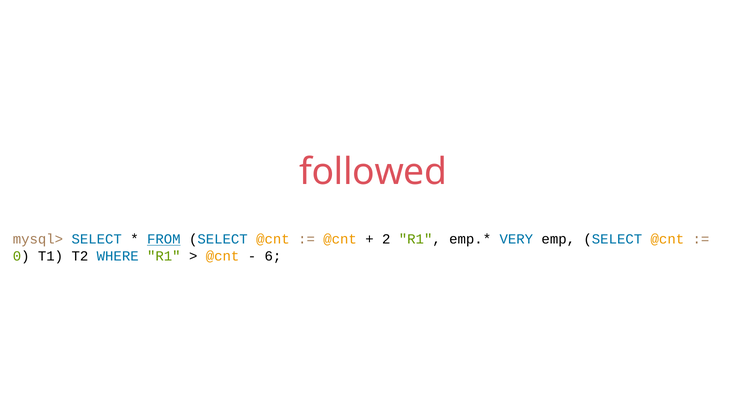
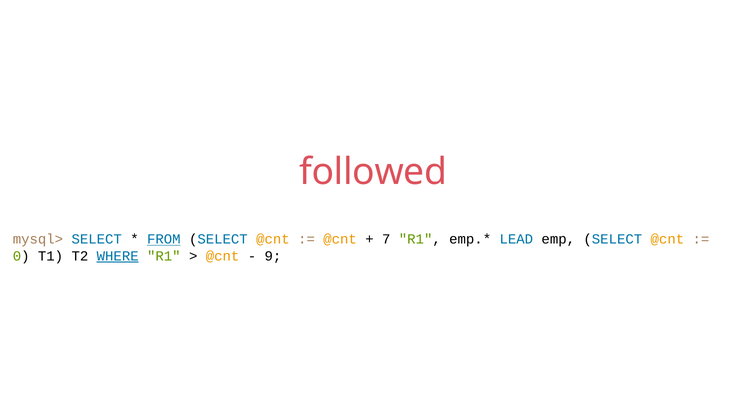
2: 2 -> 7
VERY: VERY -> LEAD
WHERE underline: none -> present
6: 6 -> 9
